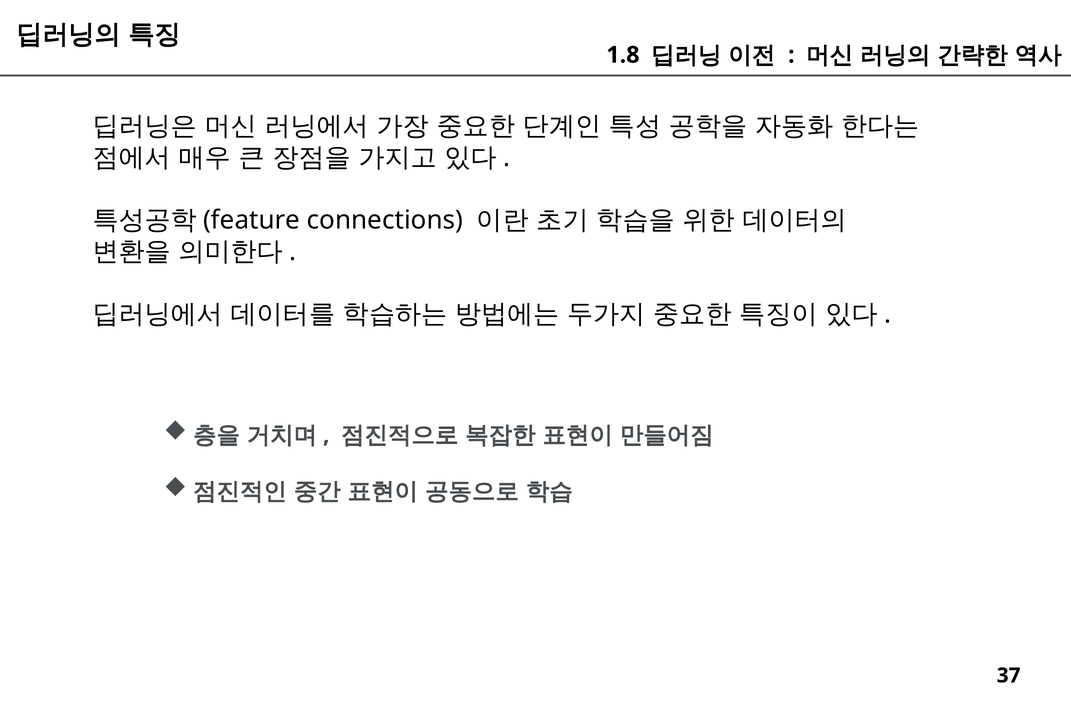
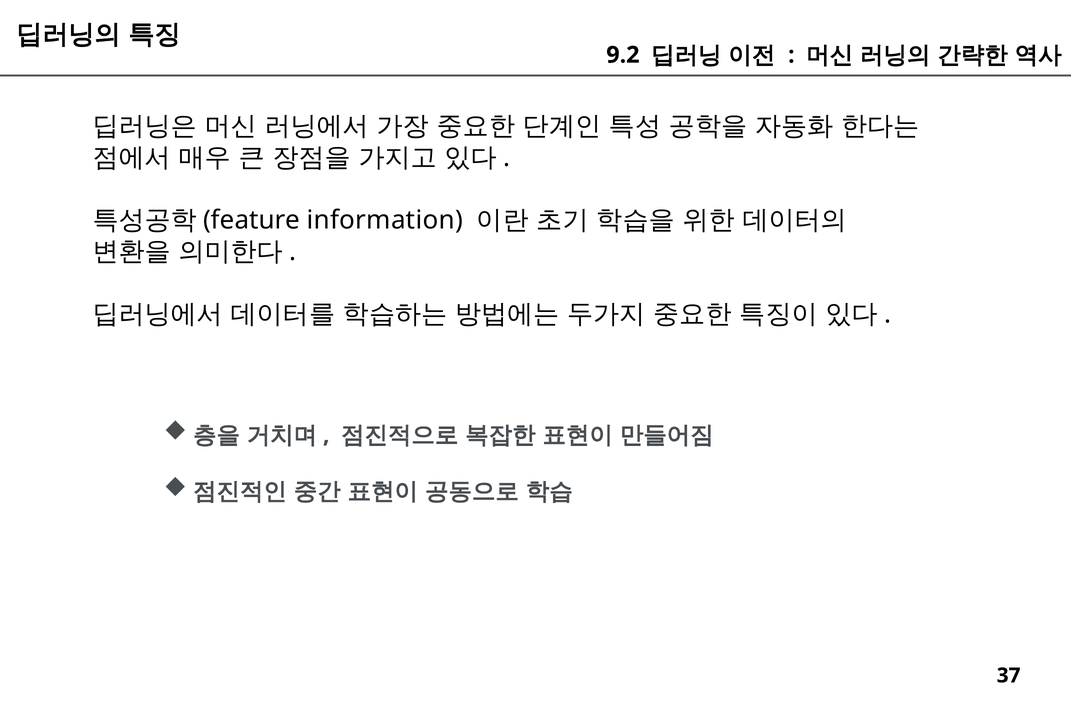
1.8: 1.8 -> 9.2
connections: connections -> information
